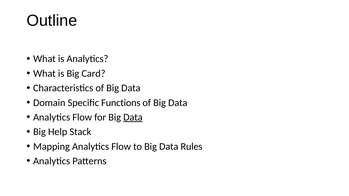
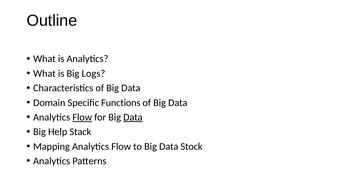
Card: Card -> Logs
Flow at (82, 117) underline: none -> present
Rules: Rules -> Stock
